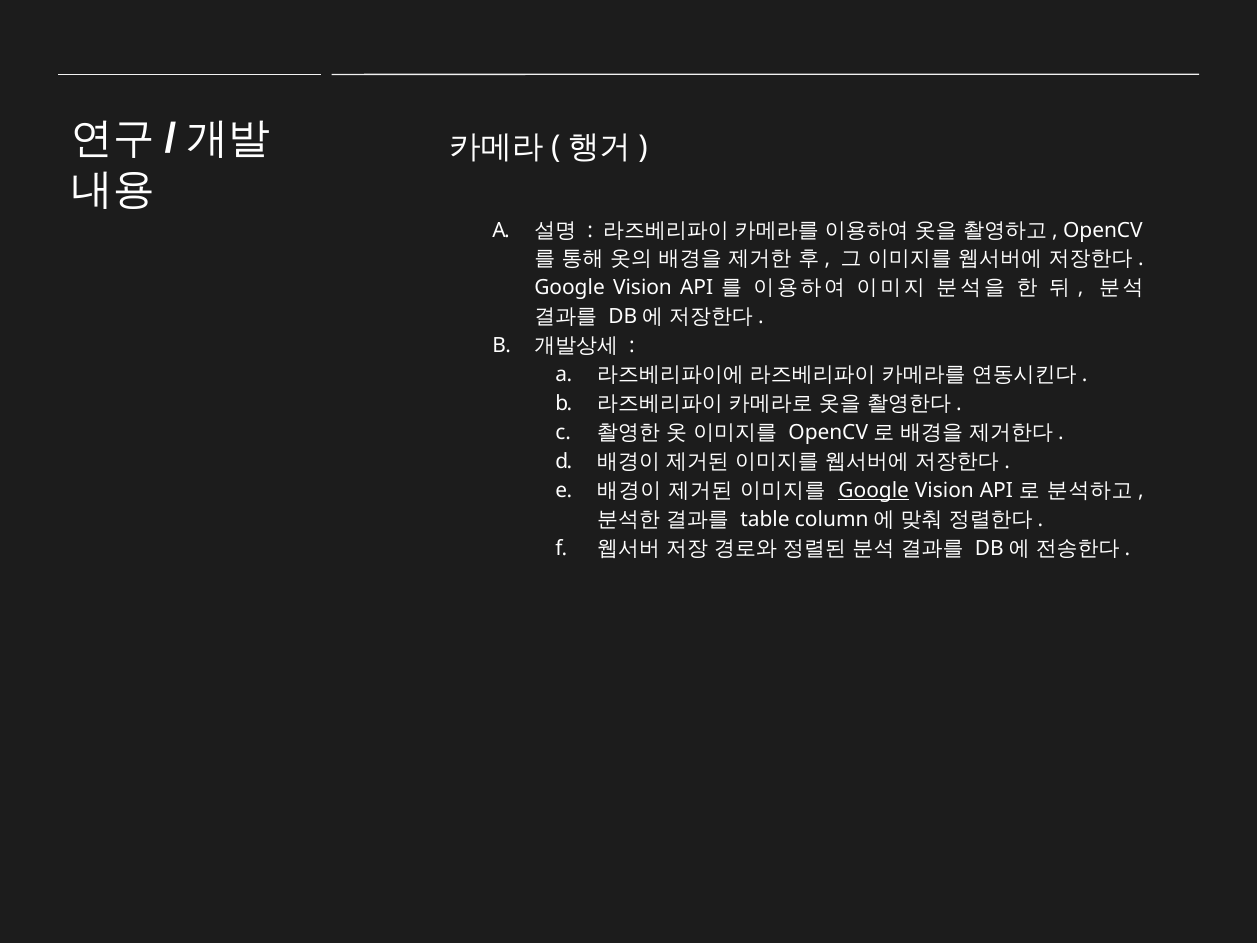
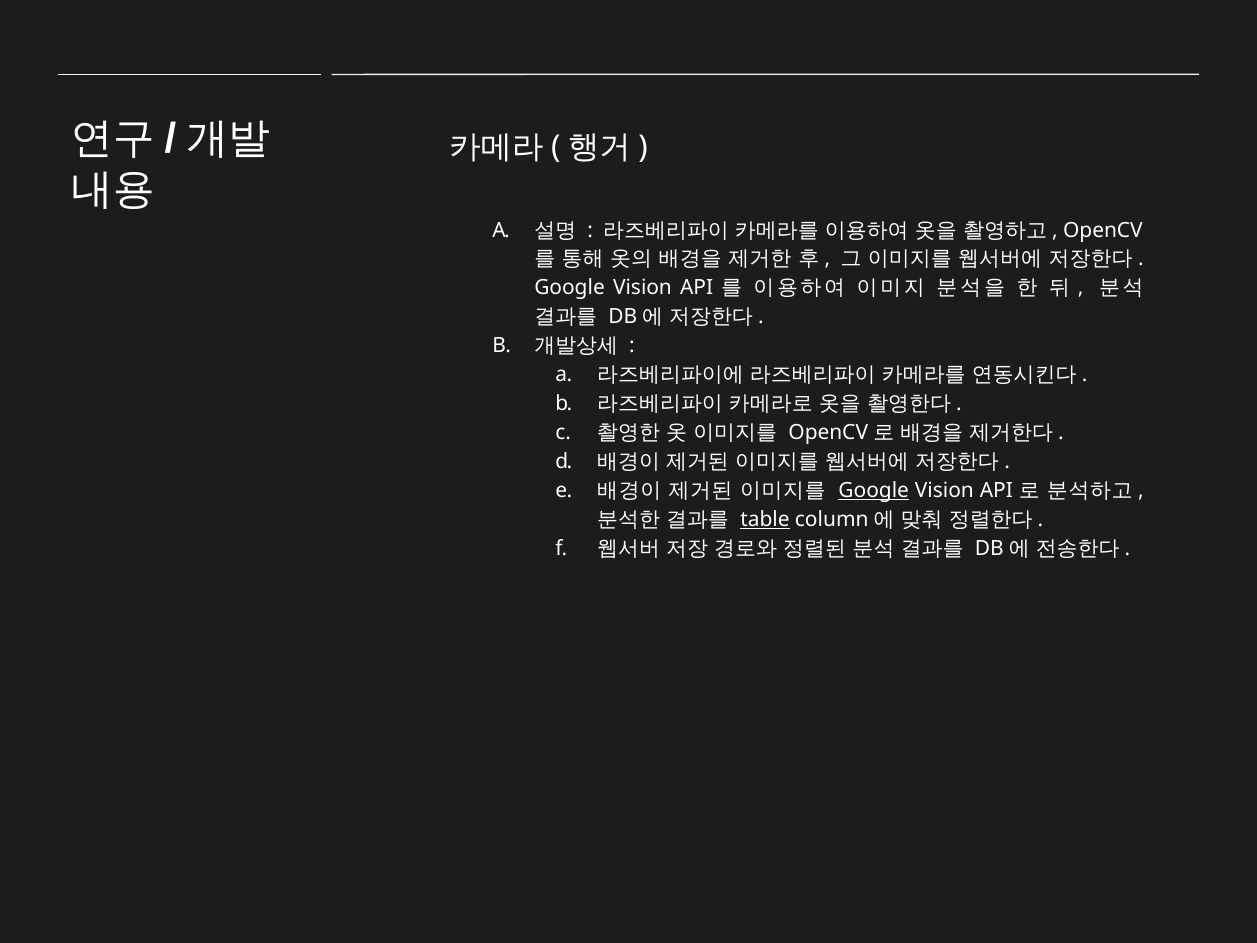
table underline: none -> present
